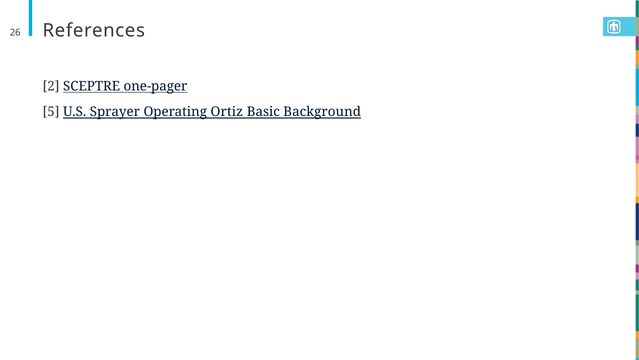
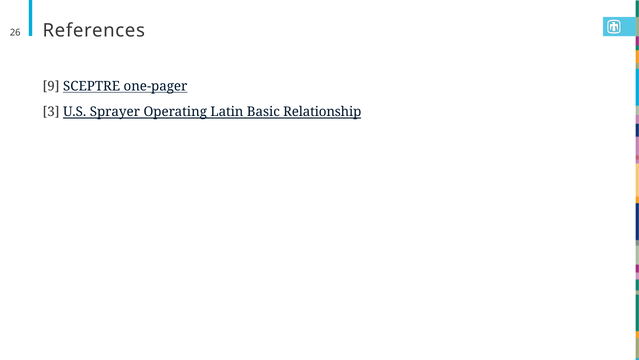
2: 2 -> 9
5: 5 -> 3
Ortiz: Ortiz -> Latin
Background: Background -> Relationship
